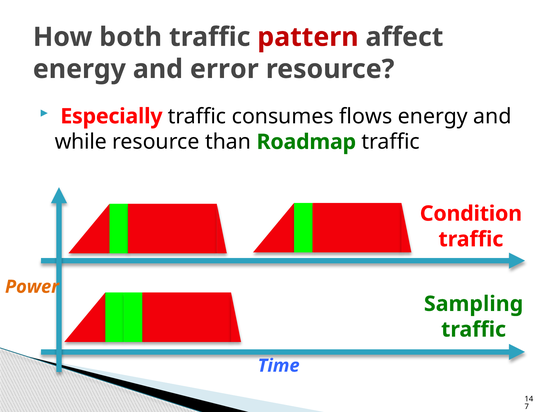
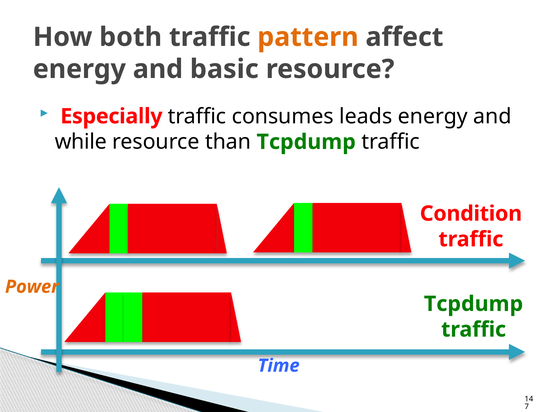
pattern colour: red -> orange
error: error -> basic
flows: flows -> leads
than Roadmap: Roadmap -> Tcpdump
Sampling at (474, 304): Sampling -> Tcpdump
